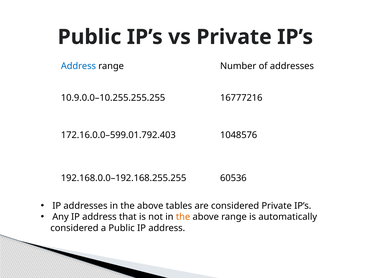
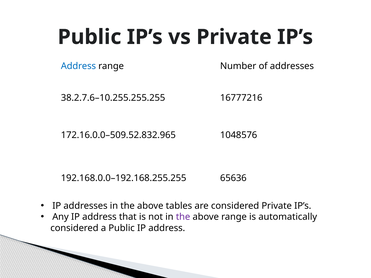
10.9.0.0–10.255.255.255: 10.9.0.0–10.255.255.255 -> 38.2.7.6–10.255.255.255
172.16.0.0–599.01.792.403: 172.16.0.0–599.01.792.403 -> 172.16.0.0–509.52.832.965
60536: 60536 -> 65636
the at (183, 217) colour: orange -> purple
